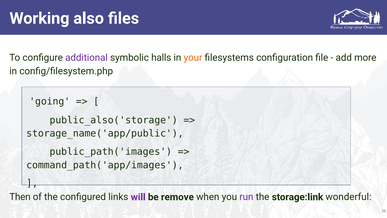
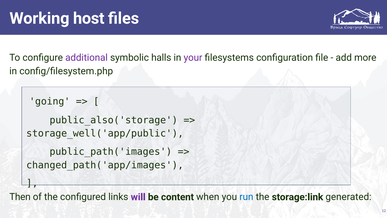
also: also -> host
your colour: orange -> purple
storage_name('app/public: storage_name('app/public -> storage_well('app/public
command_path('app/images: command_path('app/images -> changed_path('app/images
remove: remove -> content
run colour: purple -> blue
wonderful: wonderful -> generated
